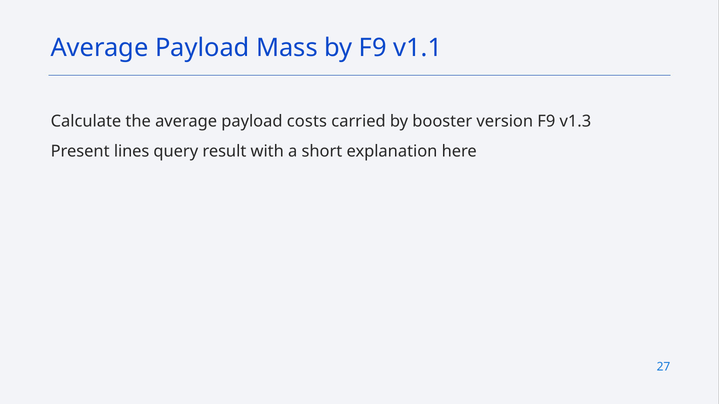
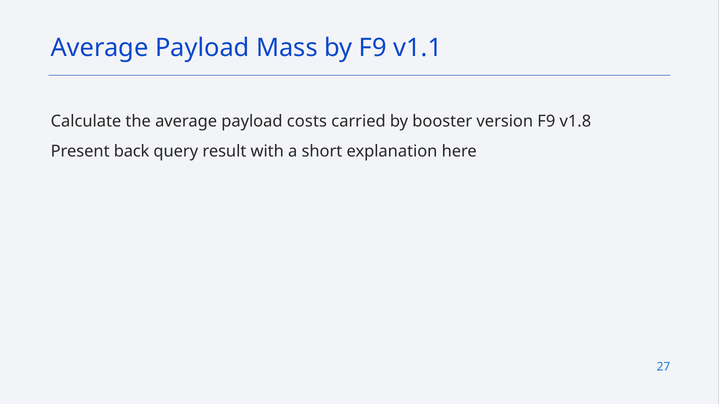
v1.3: v1.3 -> v1.8
lines: lines -> back
